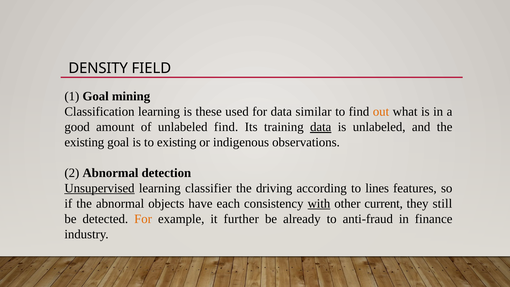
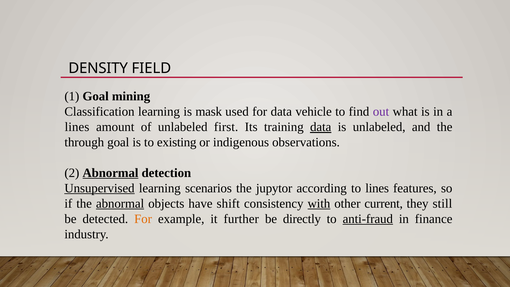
these: these -> mask
similar: similar -> vehicle
out colour: orange -> purple
good at (77, 127): good -> lines
unlabeled find: find -> first
existing at (84, 142): existing -> through
Abnormal at (110, 173) underline: none -> present
classifier: classifier -> scenarios
driving: driving -> jupytor
abnormal at (120, 203) underline: none -> present
each: each -> shift
already: already -> directly
anti-fraud underline: none -> present
